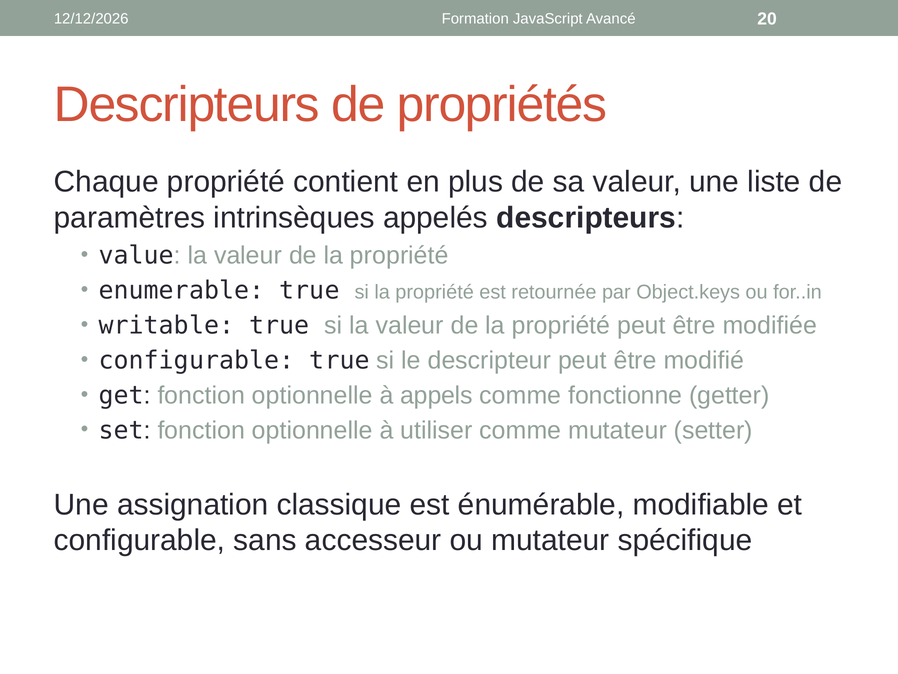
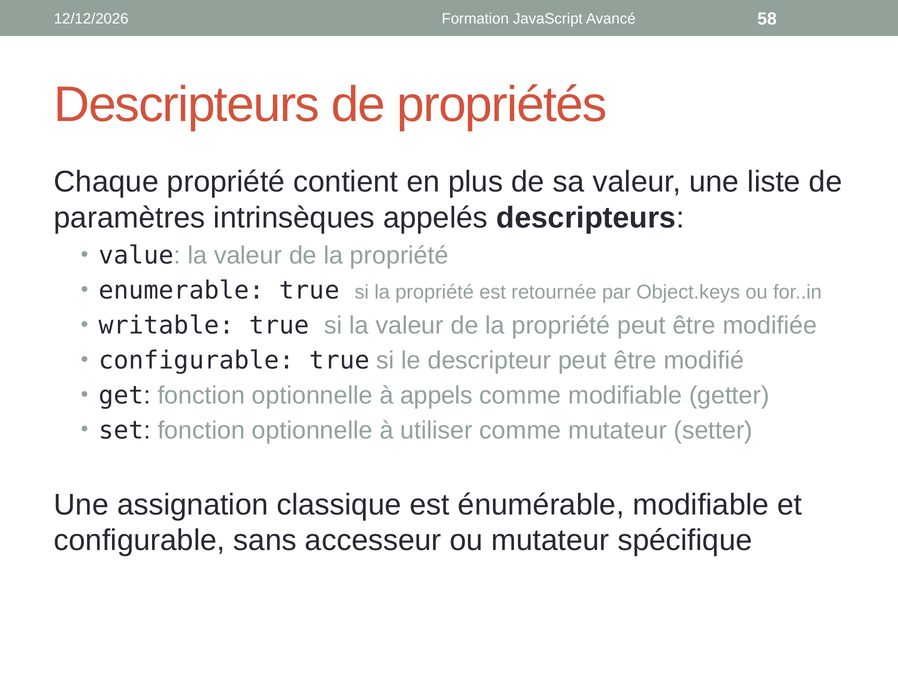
20: 20 -> 58
comme fonctionne: fonctionne -> modifiable
